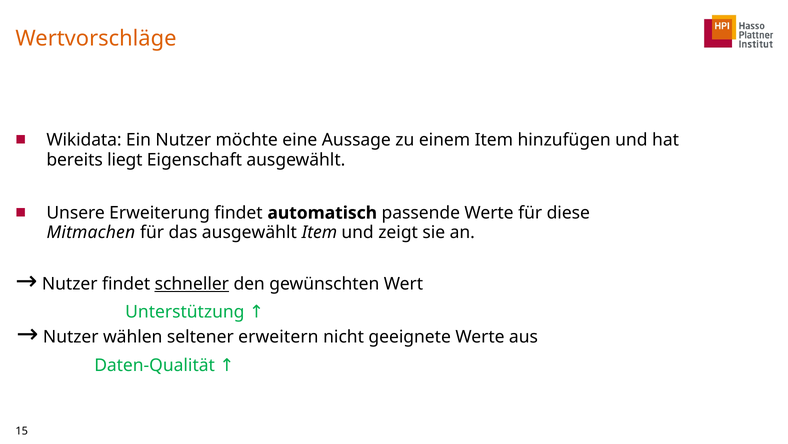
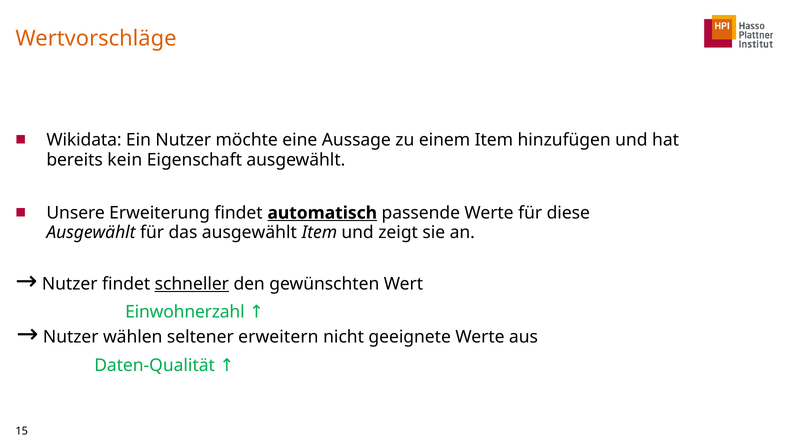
liegt: liegt -> kein
automatisch underline: none -> present
Mitmachen at (91, 232): Mitmachen -> Ausgewählt
Unterstützung: Unterstützung -> Einwohnerzahl
